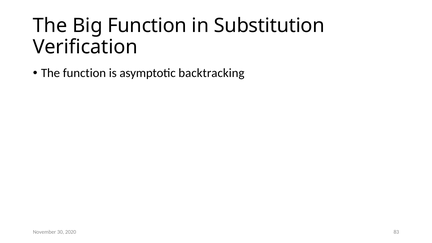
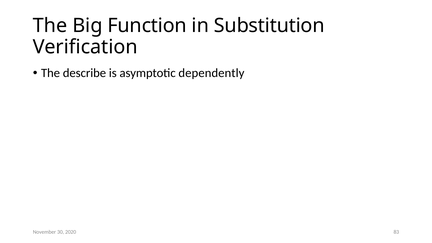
The function: function -> describe
backtracking: backtracking -> dependently
